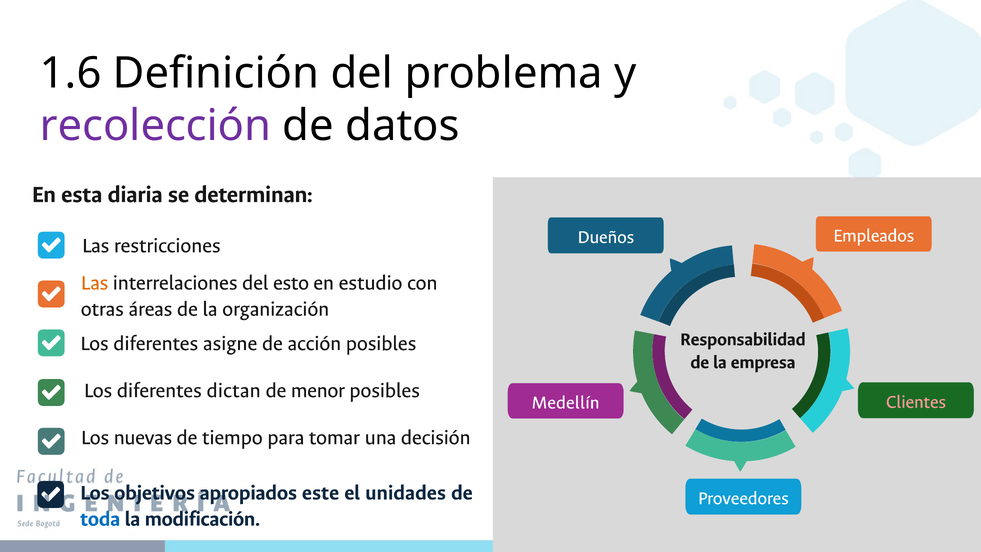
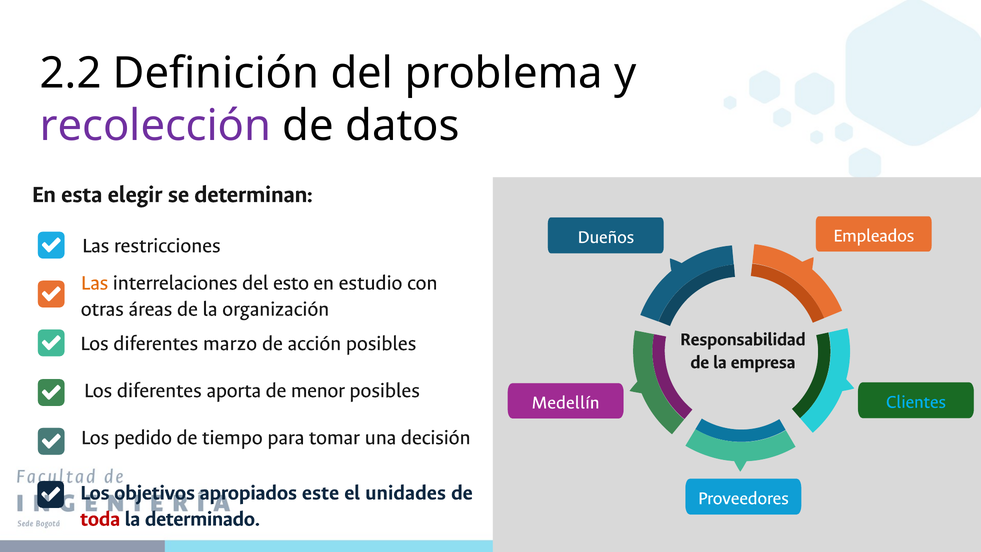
1.6: 1.6 -> 2.2
diaria: diaria -> elegir
asigne: asigne -> marzo
dictan: dictan -> aporta
Clientes colour: pink -> light blue
nuevas: nuevas -> pedido
toda colour: blue -> red
modificación: modificación -> determinado
